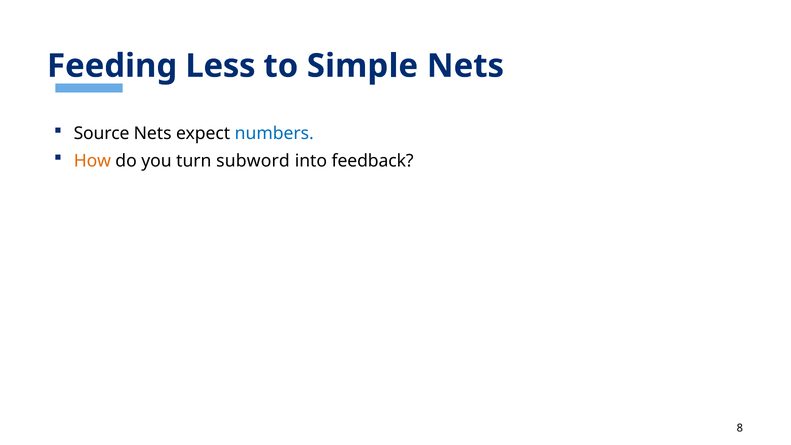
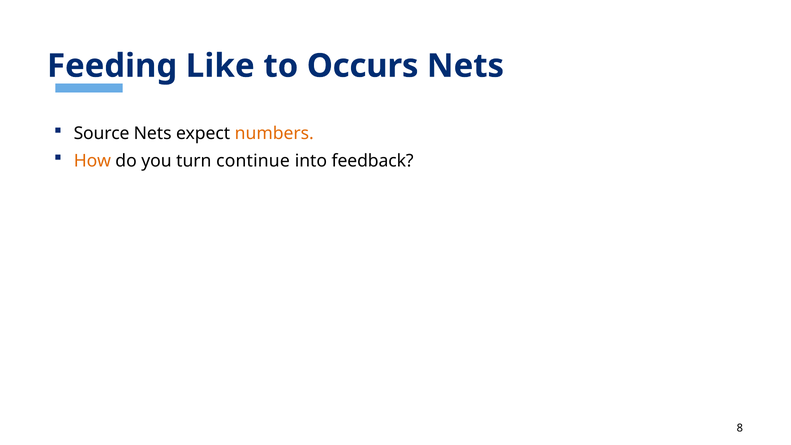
Less: Less -> Like
Simple: Simple -> Occurs
numbers colour: blue -> orange
subword: subword -> continue
